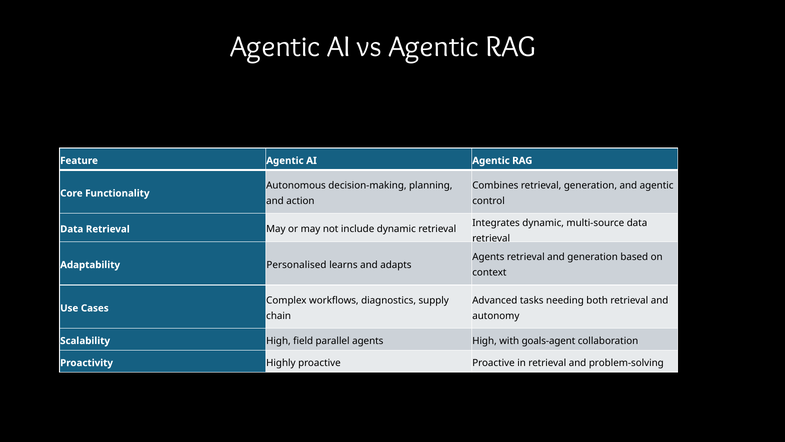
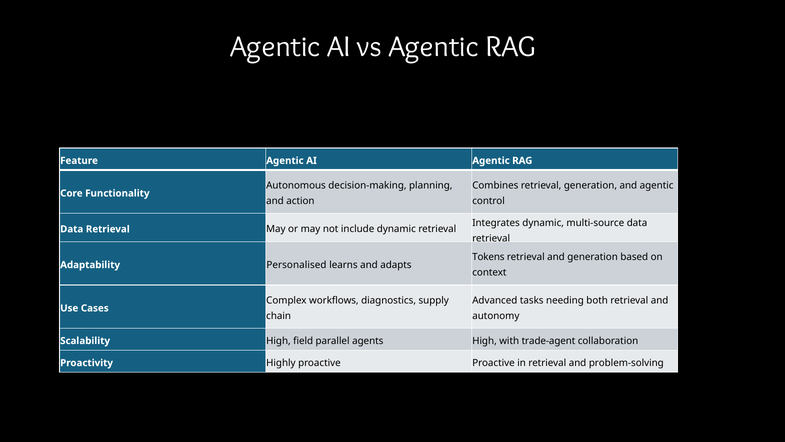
Agents at (488, 257): Agents -> Tokens
goals-agent: goals-agent -> trade-agent
